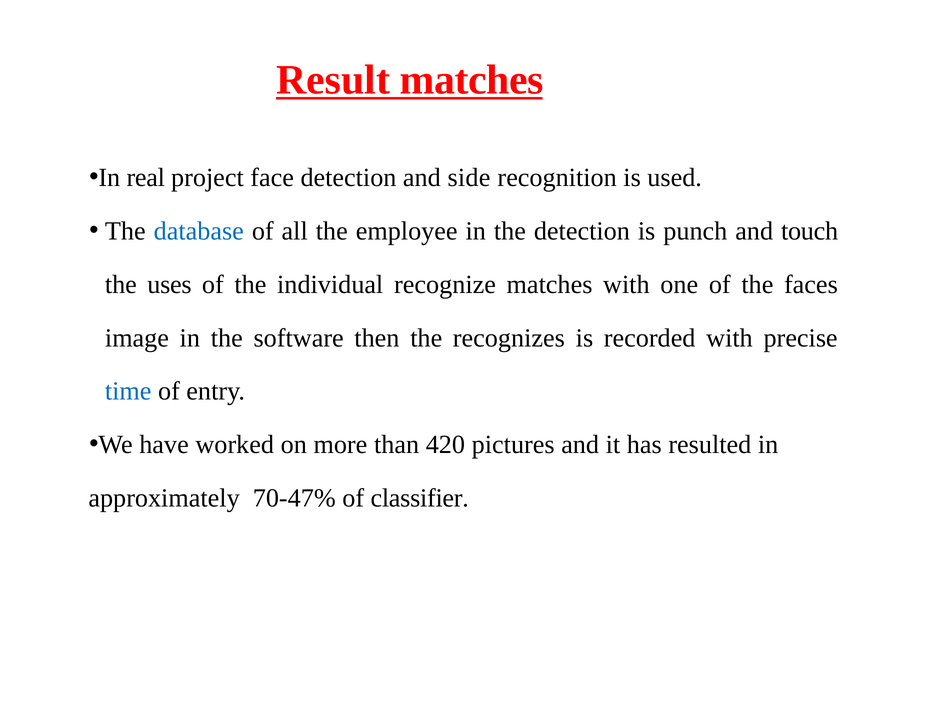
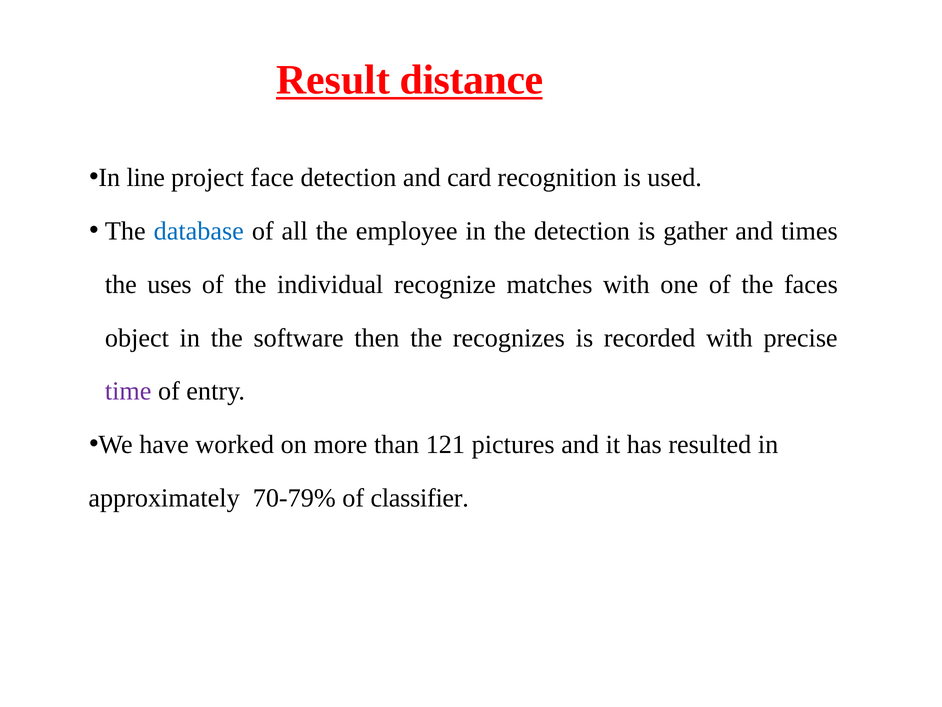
Result matches: matches -> distance
real: real -> line
side: side -> card
punch: punch -> gather
touch: touch -> times
image: image -> object
time colour: blue -> purple
420: 420 -> 121
70-47%: 70-47% -> 70-79%
